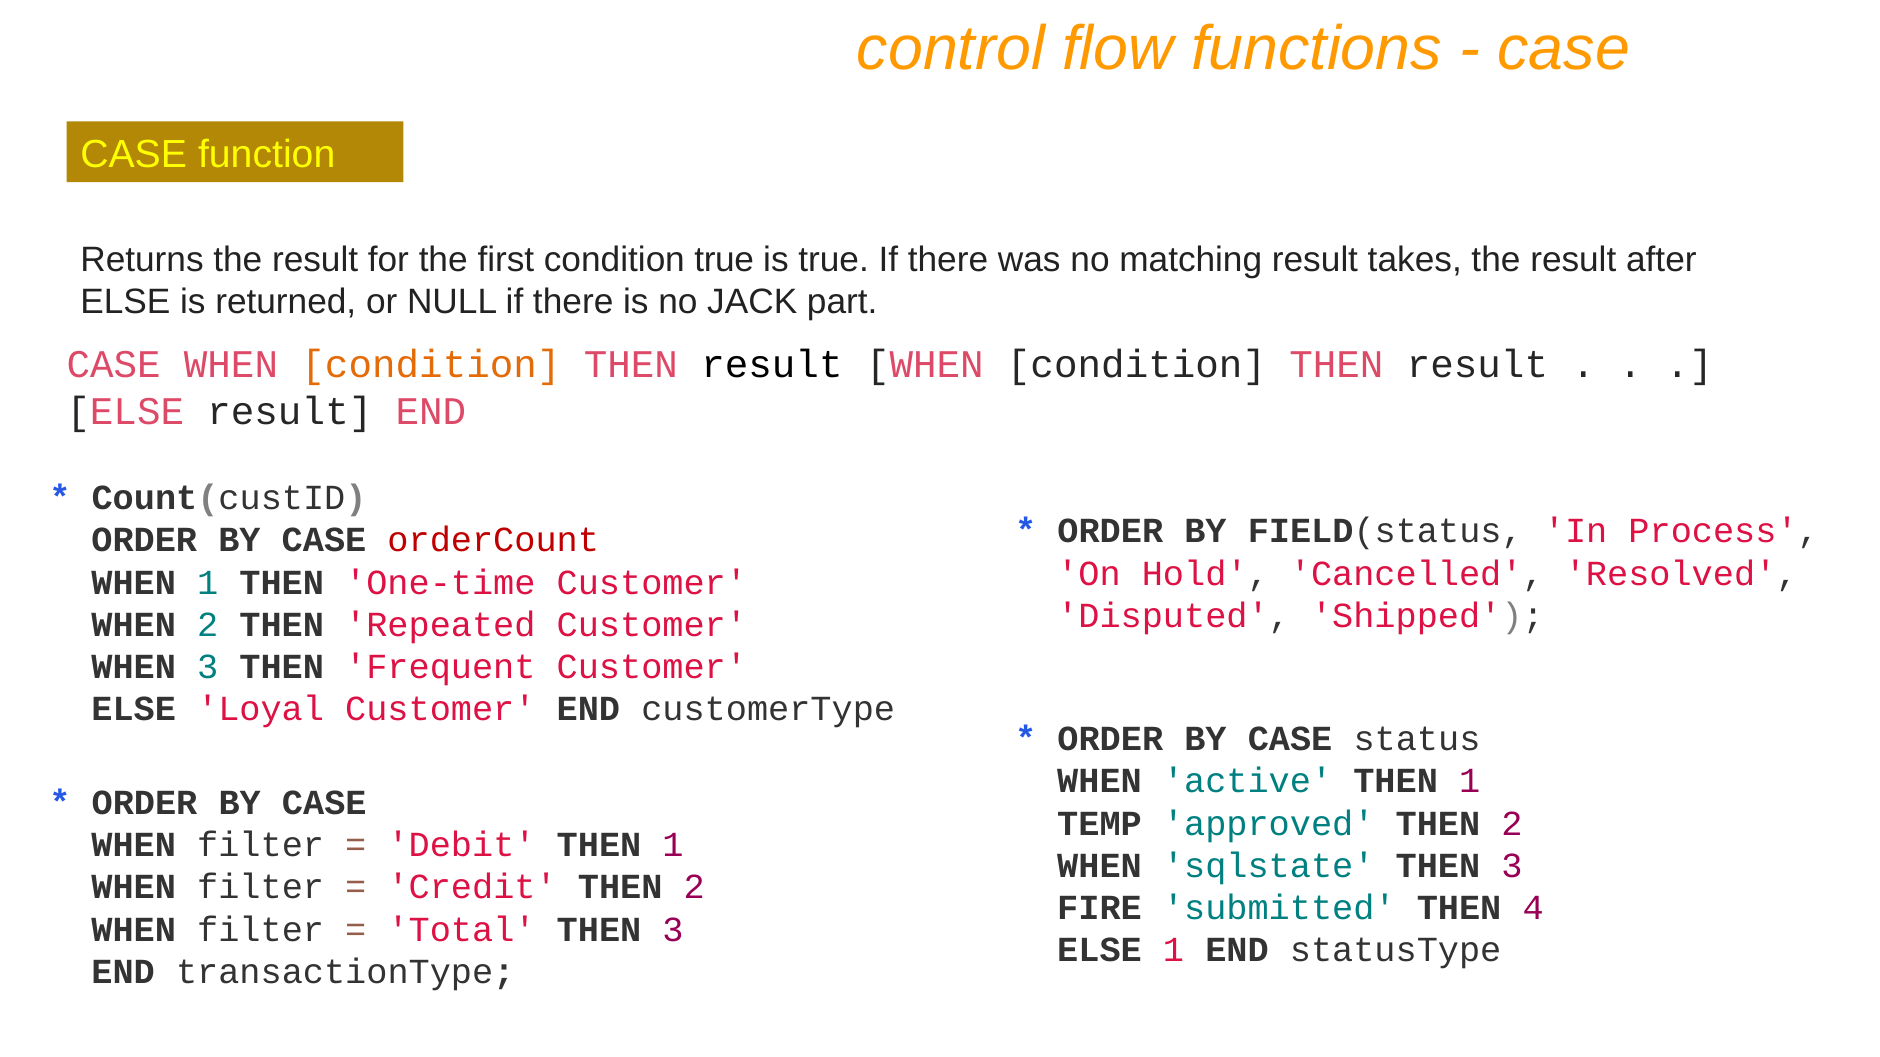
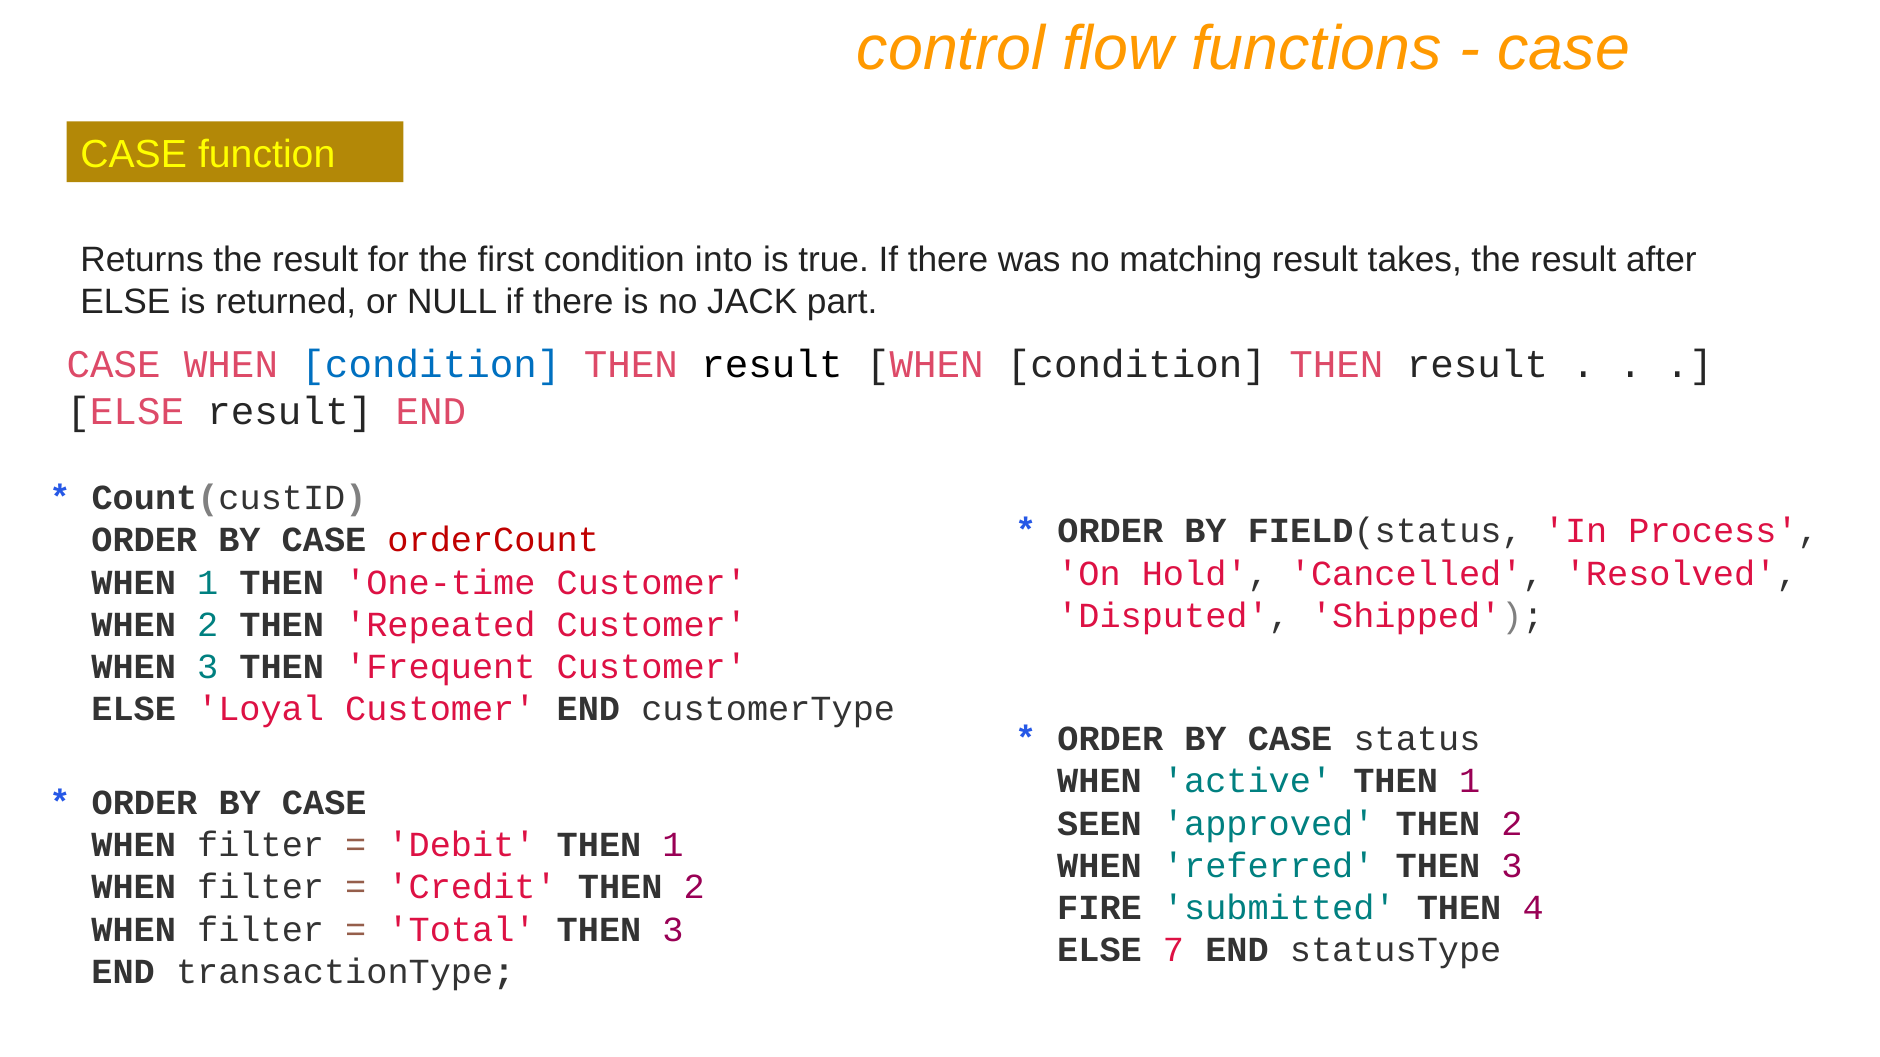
condition true: true -> into
condition at (431, 364) colour: orange -> blue
TEMP: TEMP -> SEEN
sqlstate: sqlstate -> referred
ELSE 1: 1 -> 7
